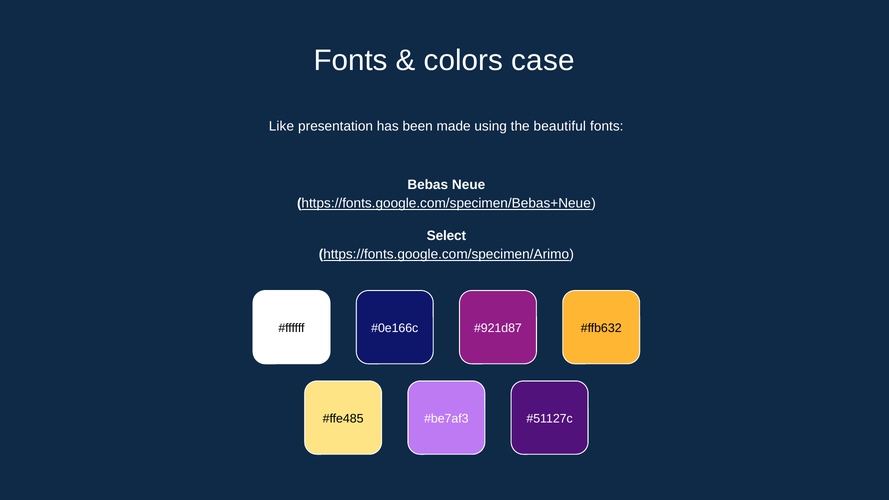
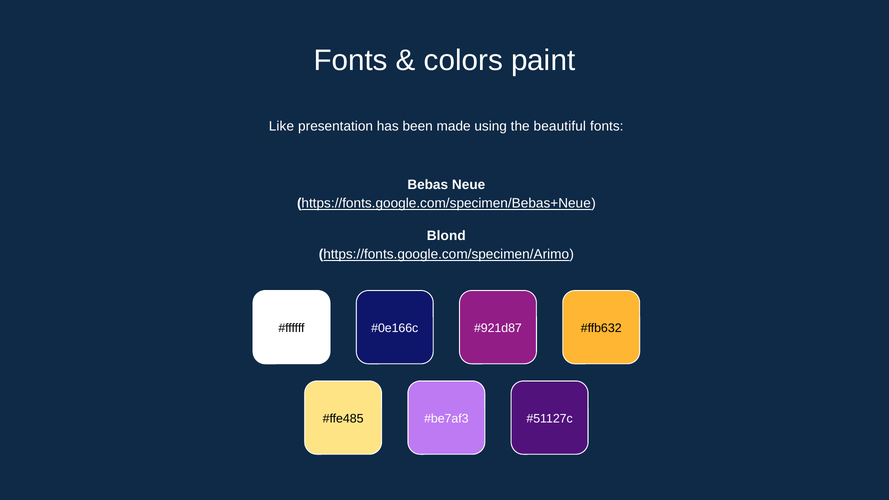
case: case -> paint
Select: Select -> Blond
